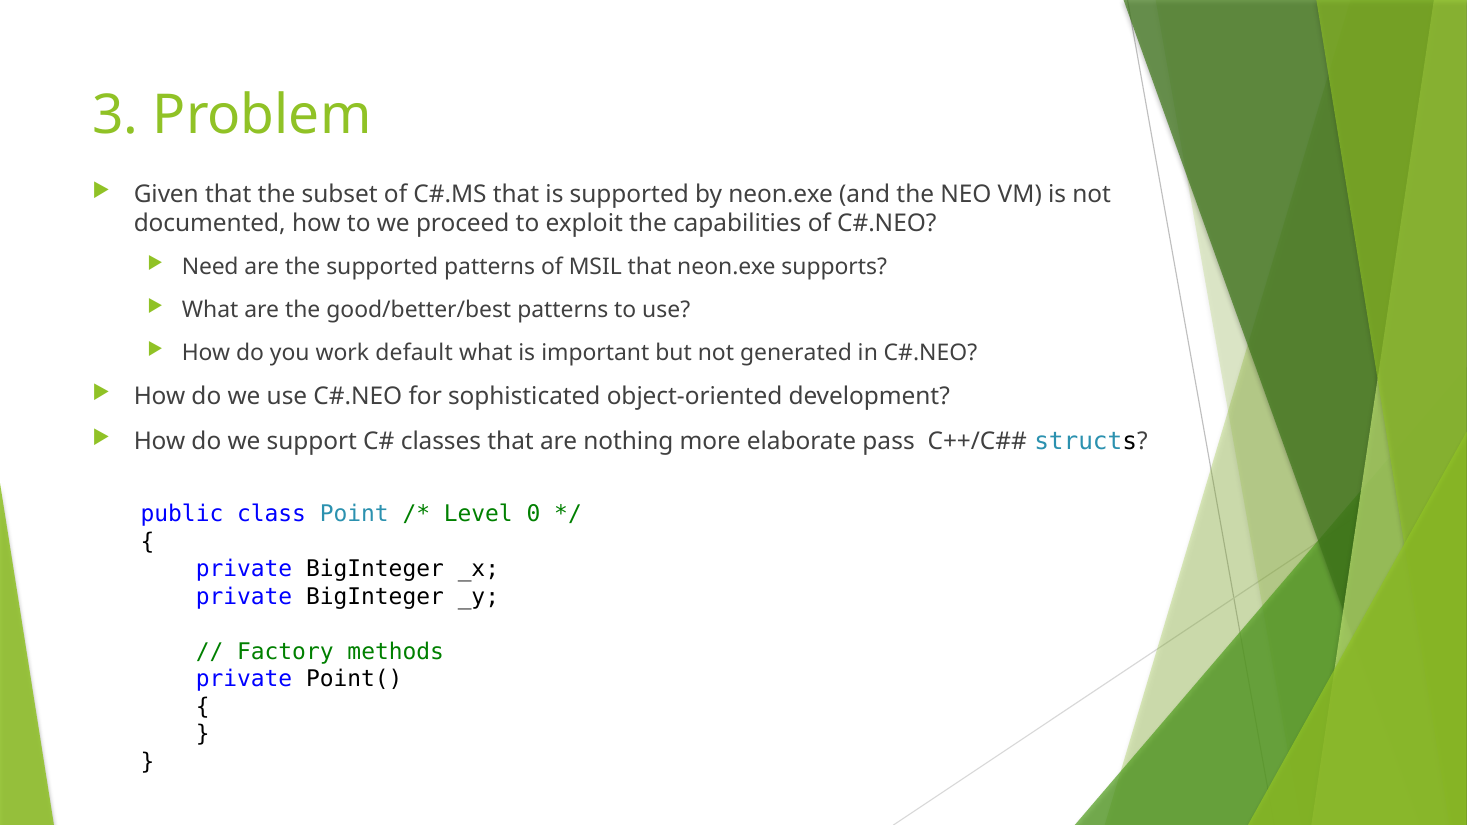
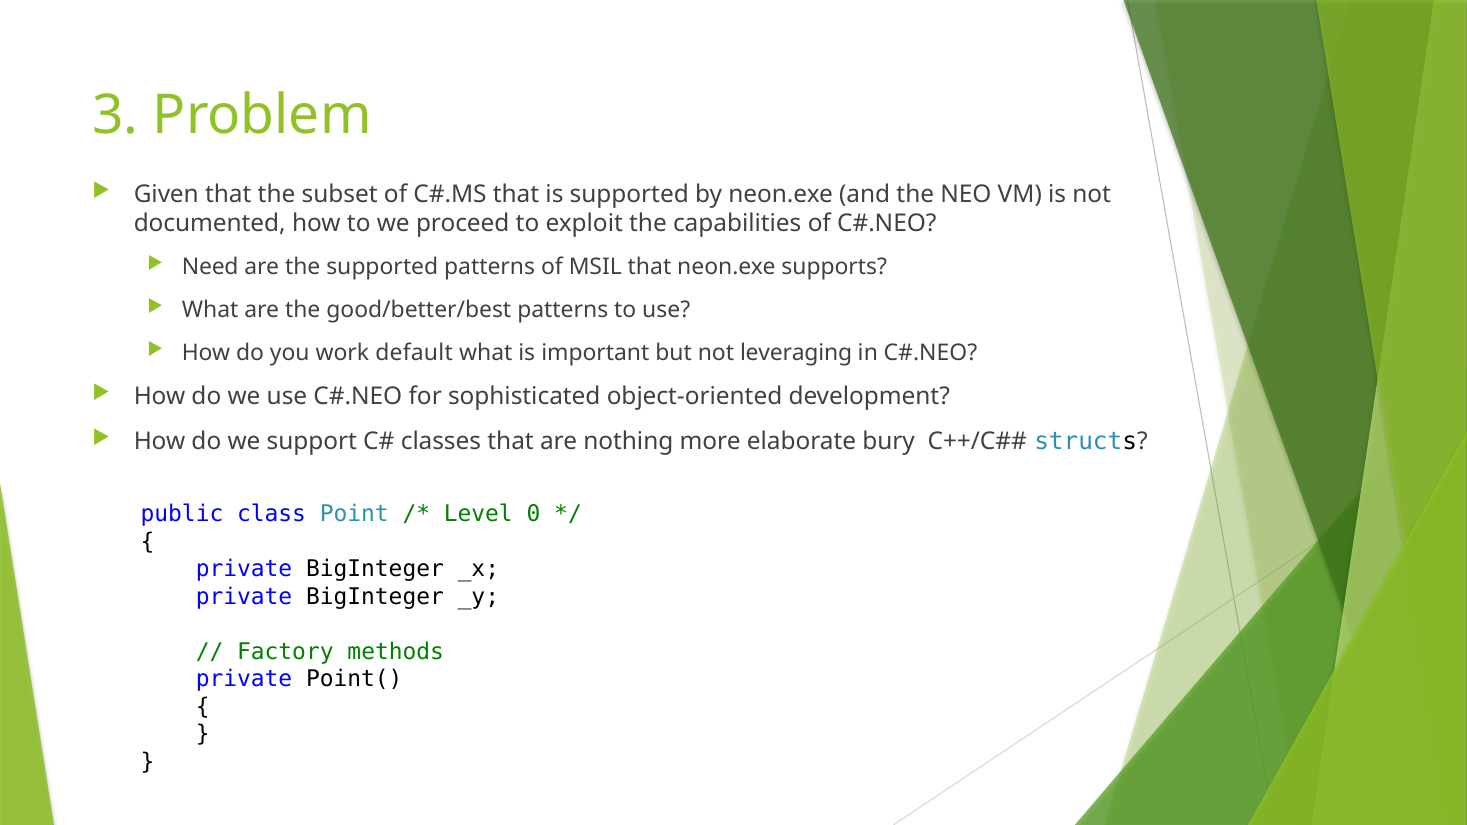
generated: generated -> leveraging
pass: pass -> bury
